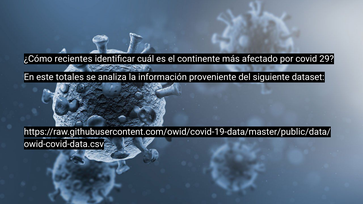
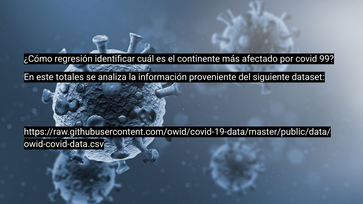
recientes: recientes -> regresión
29: 29 -> 99
